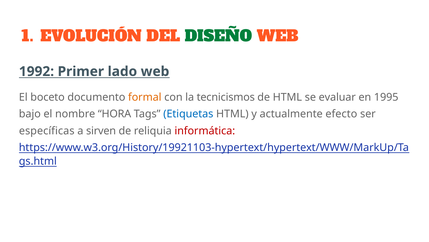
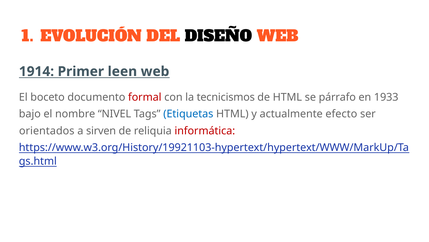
DISEÑO colour: green -> black
1992: 1992 -> 1914
lado: lado -> leen
formal colour: orange -> red
evaluar: evaluar -> párrafo
1995: 1995 -> 1933
HORA: HORA -> NIVEL
específicas: específicas -> orientados
